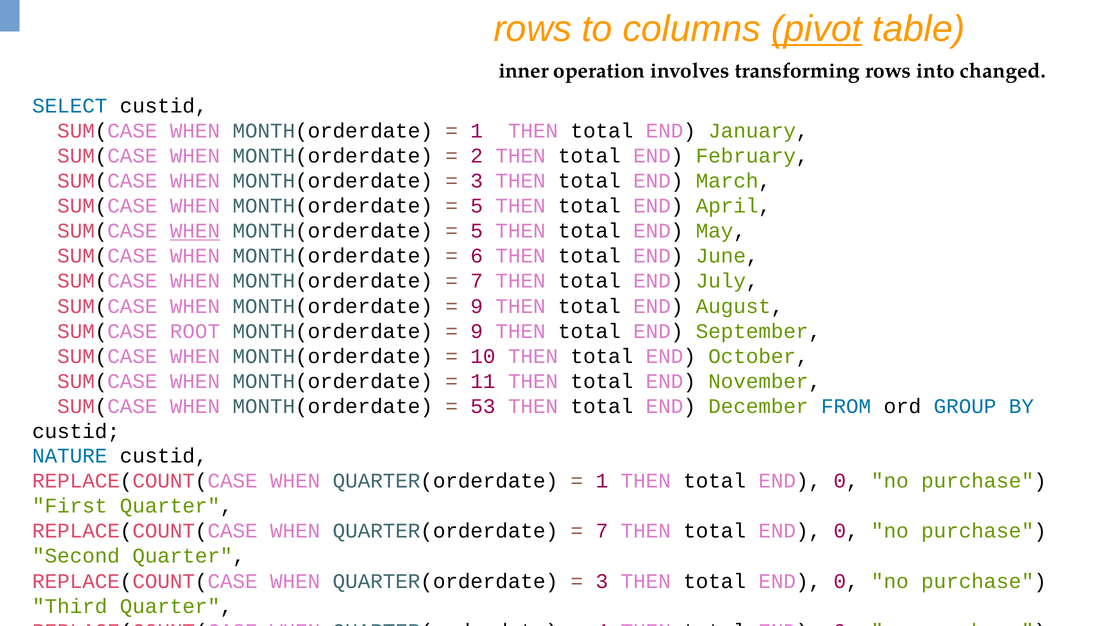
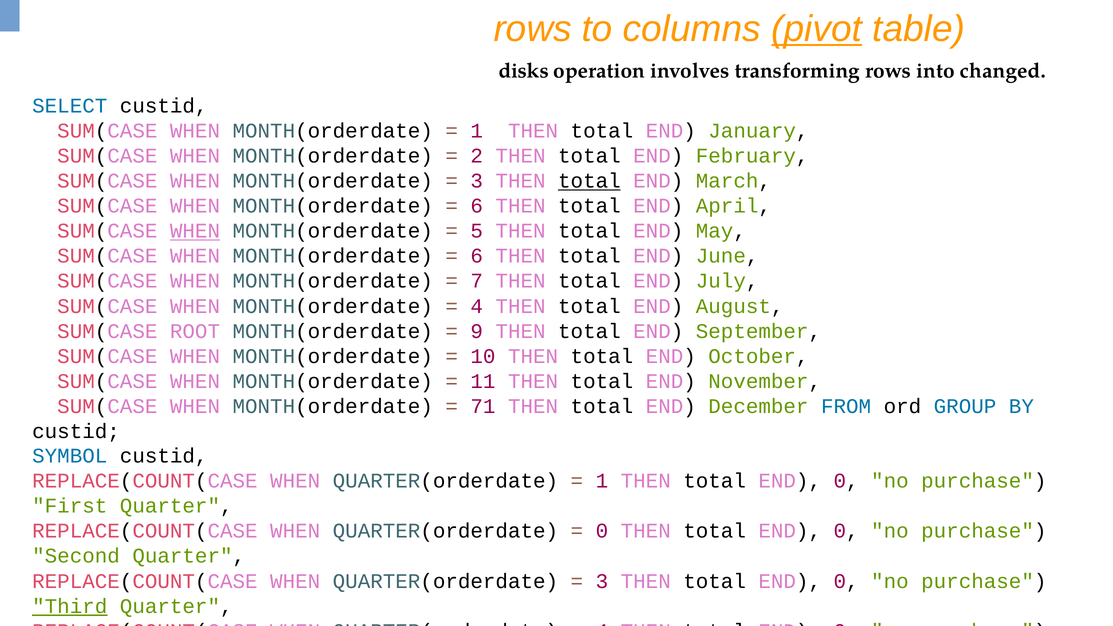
inner: inner -> disks
total at (589, 181) underline: none -> present
5 at (477, 206): 5 -> 6
9 at (477, 306): 9 -> 4
53: 53 -> 71
NATURE: NATURE -> SYMBOL
7 at (602, 531): 7 -> 0
Third underline: none -> present
